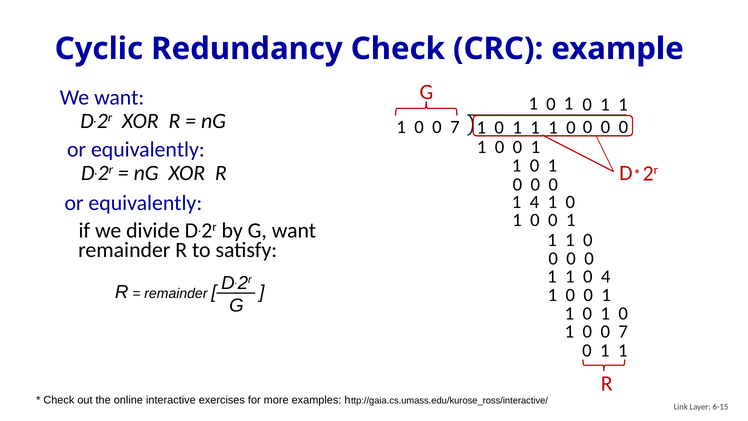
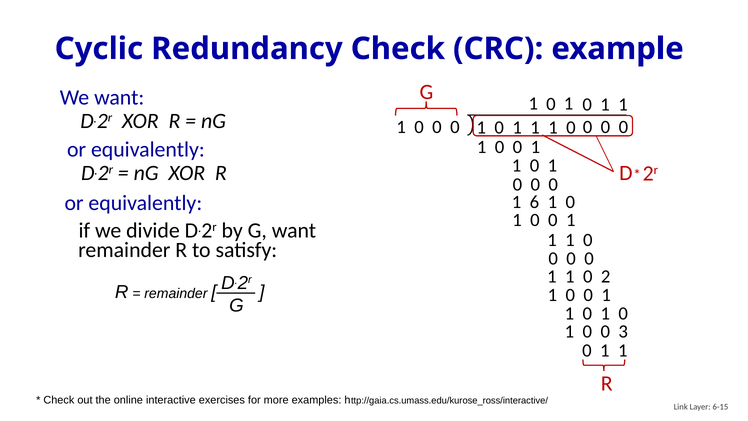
7 at (455, 127): 7 -> 0
1 4: 4 -> 6
0 4: 4 -> 2
7 at (623, 332): 7 -> 3
